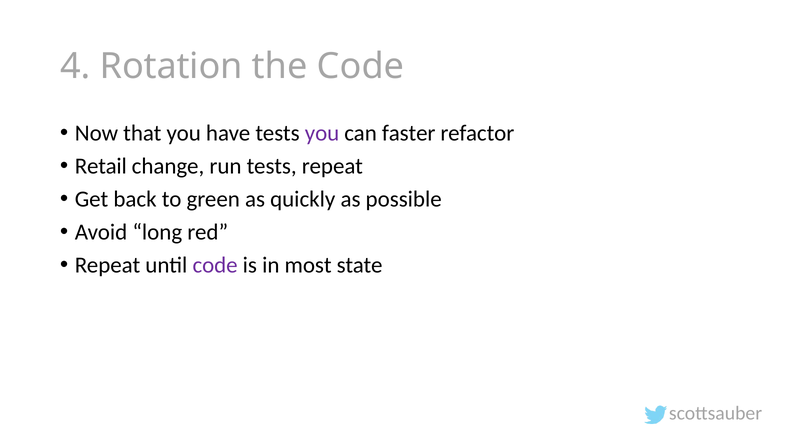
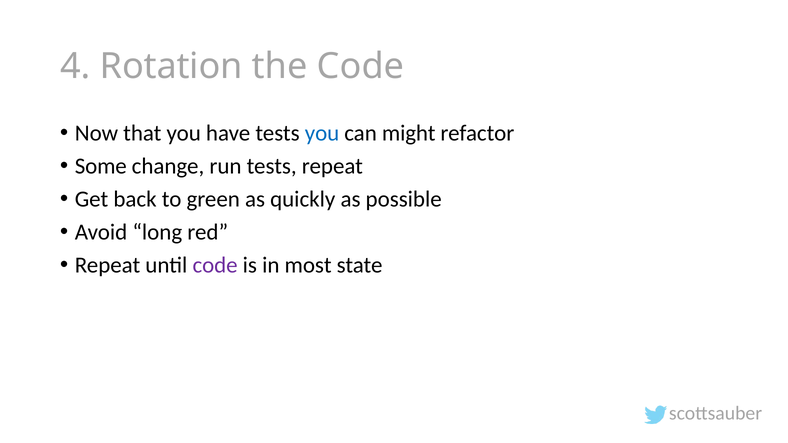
you at (322, 133) colour: purple -> blue
faster: faster -> might
Retail: Retail -> Some
